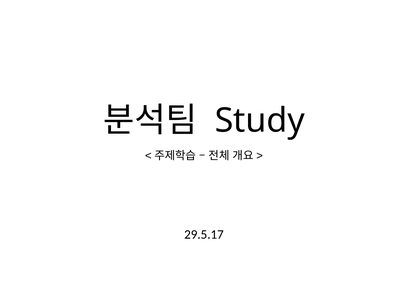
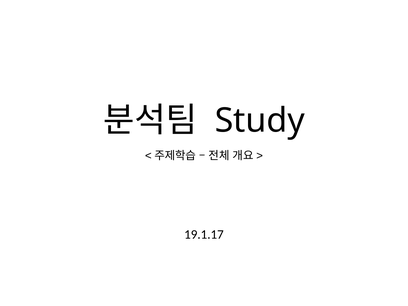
29.5.17: 29.5.17 -> 19.1.17
